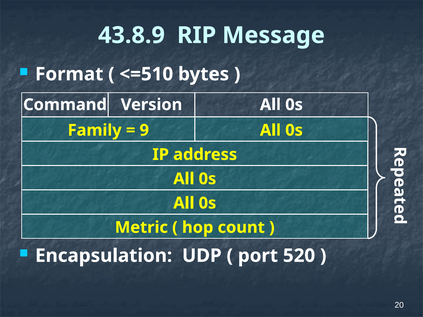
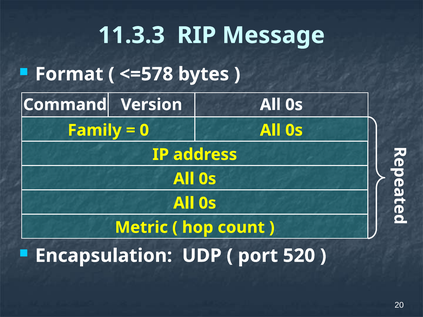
43.8.9: 43.8.9 -> 11.3.3
<=510: <=510 -> <=578
9: 9 -> 0
